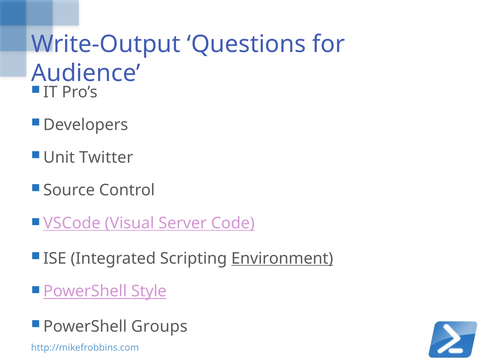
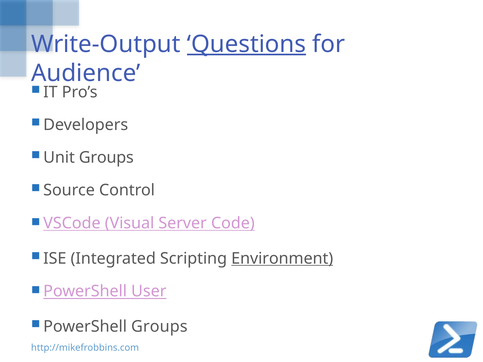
Questions underline: none -> present
Unit Twitter: Twitter -> Groups
Style: Style -> User
